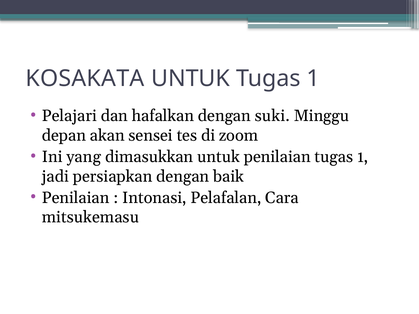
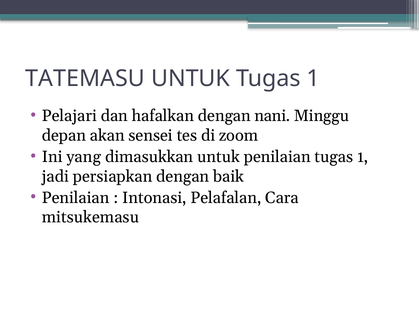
KOSAKATA: KOSAKATA -> TATEMASU
suki: suki -> nani
